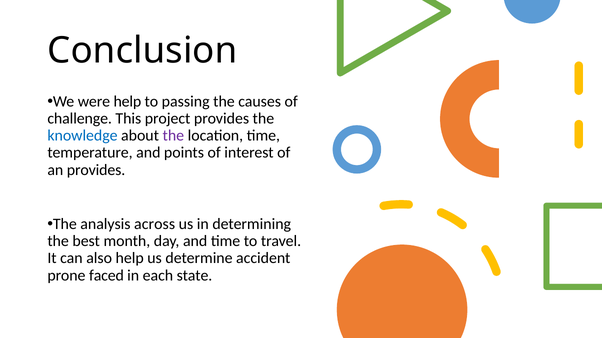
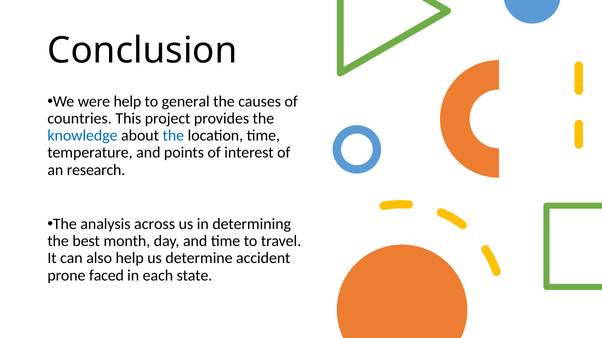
passing: passing -> general
challenge: challenge -> countries
the at (173, 136) colour: purple -> blue
an provides: provides -> research
